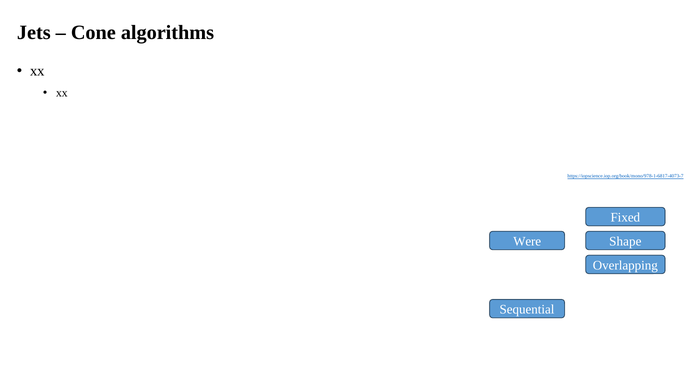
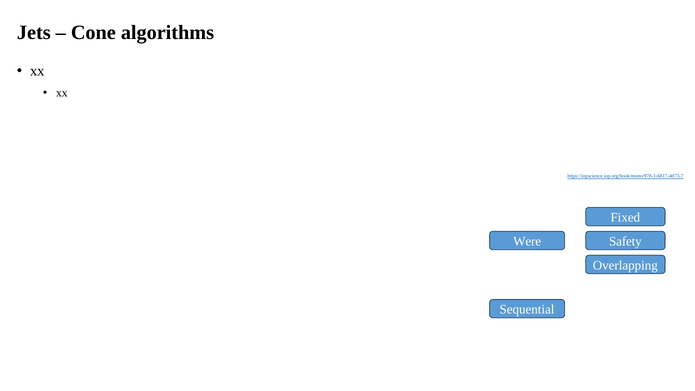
Shape: Shape -> Safety
